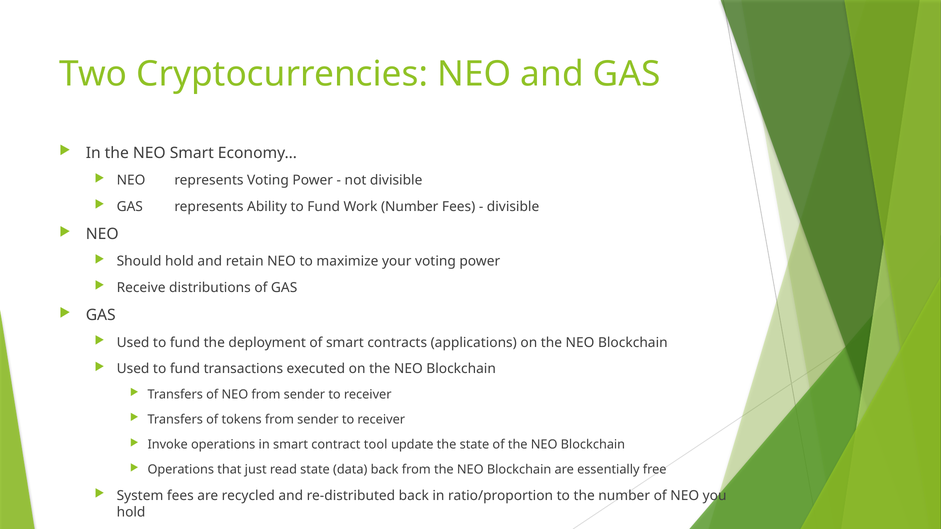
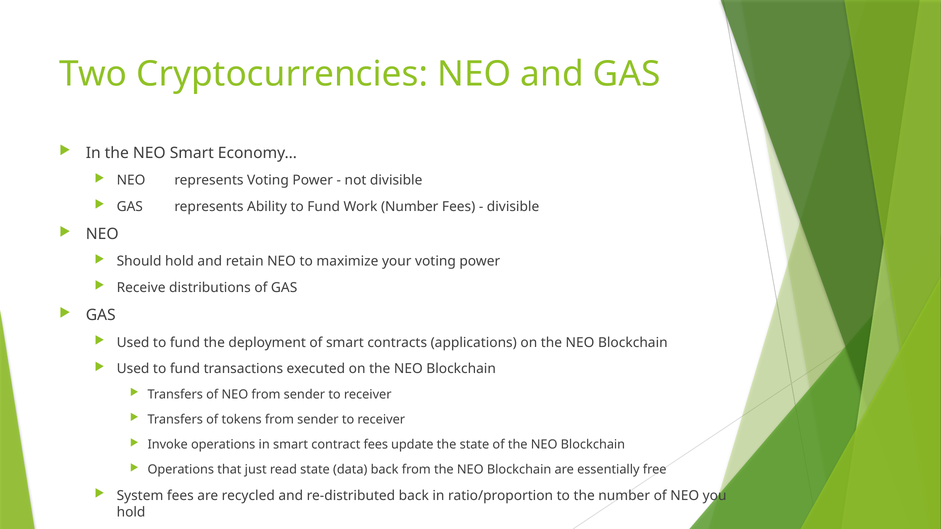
contract tool: tool -> fees
